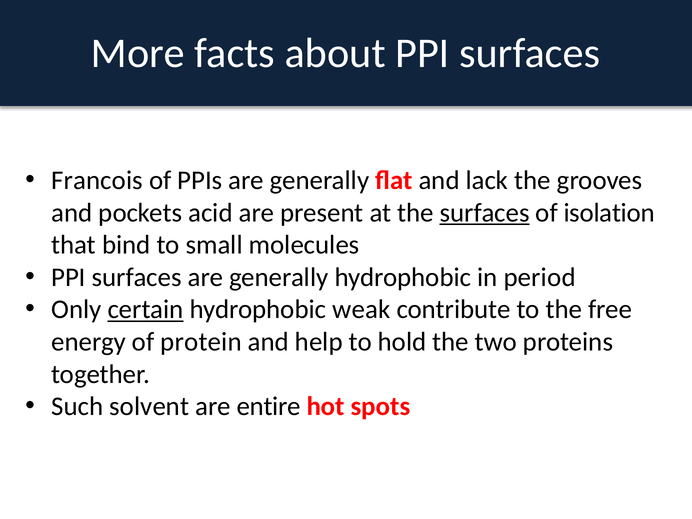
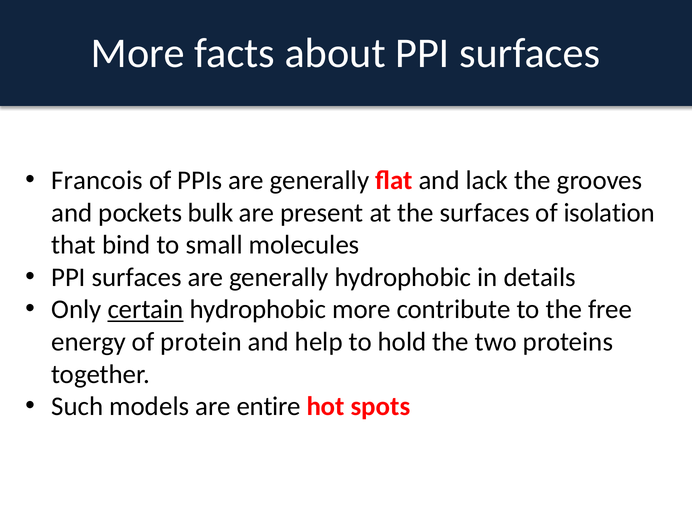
acid: acid -> bulk
surfaces at (485, 213) underline: present -> none
period: period -> details
hydrophobic weak: weak -> more
solvent: solvent -> models
